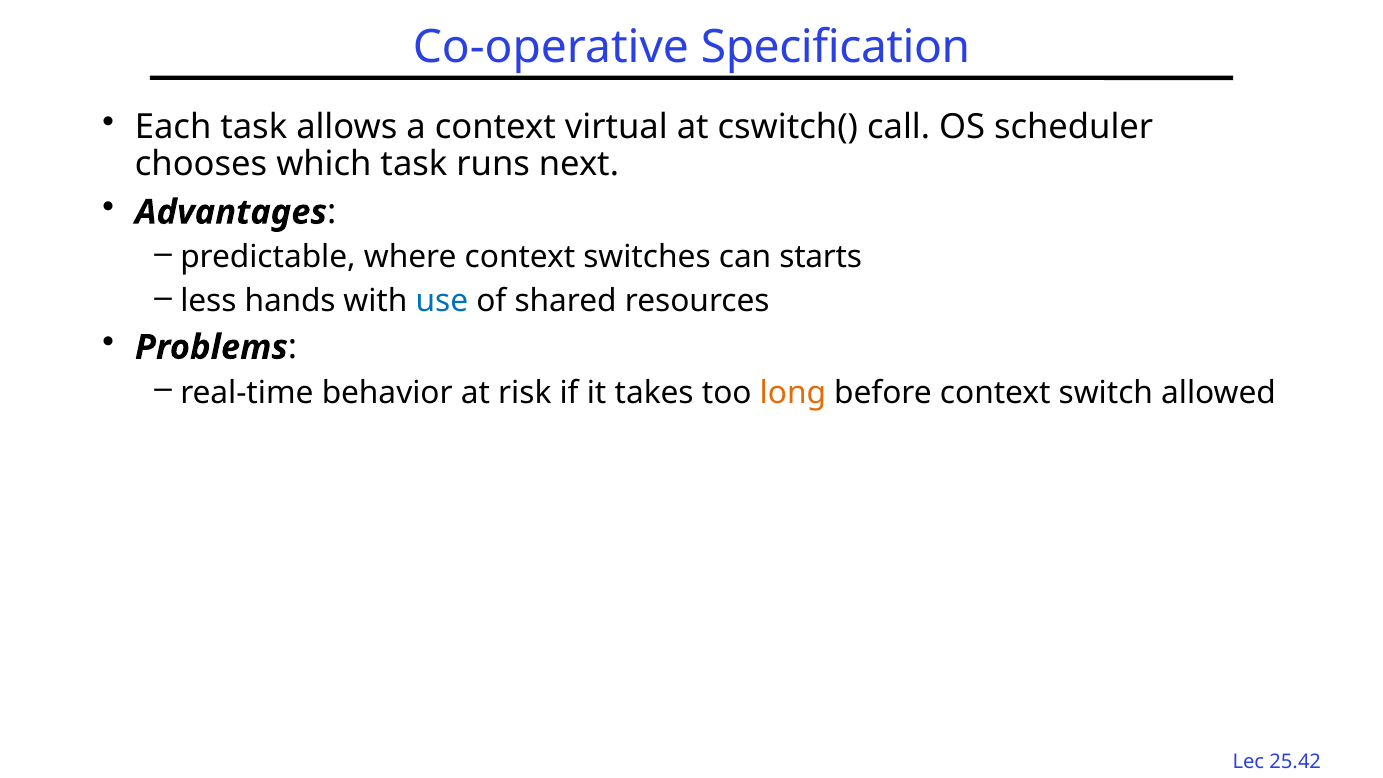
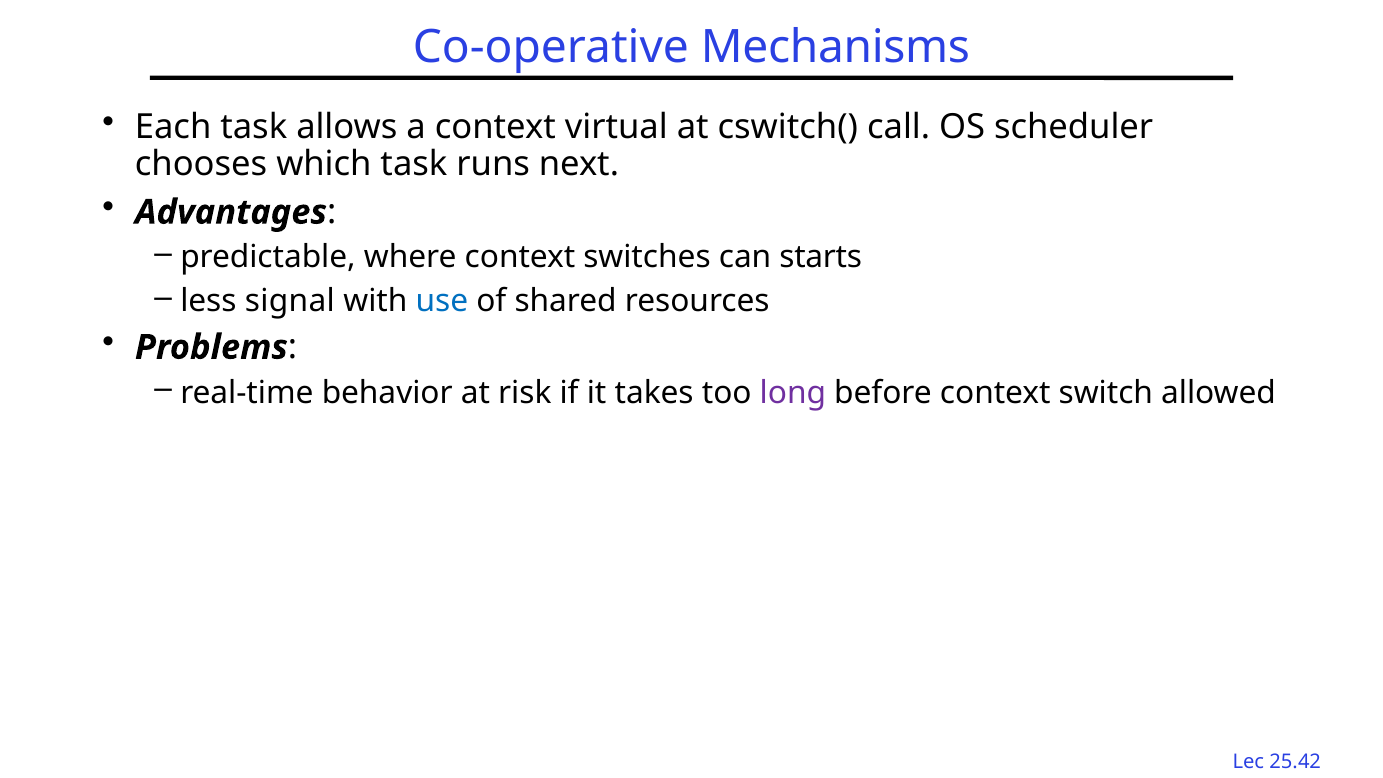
Specification: Specification -> Mechanisms
hands: hands -> signal
long colour: orange -> purple
